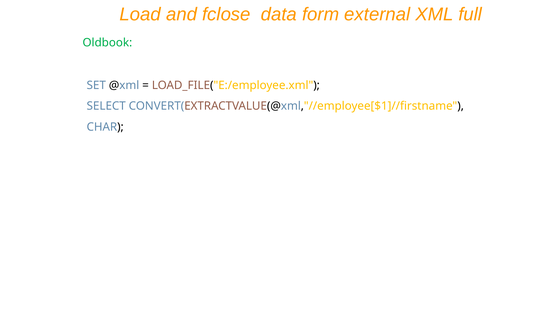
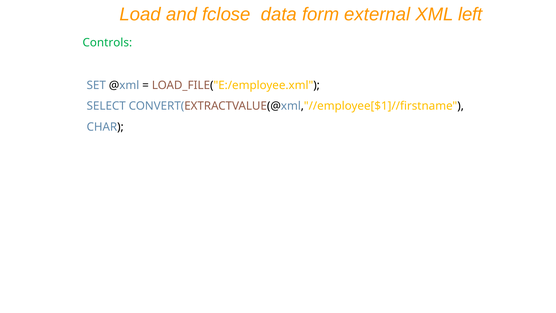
full: full -> left
Oldbook: Oldbook -> Controls
